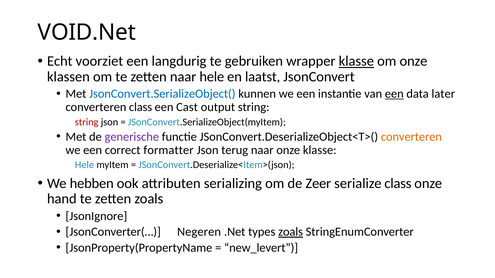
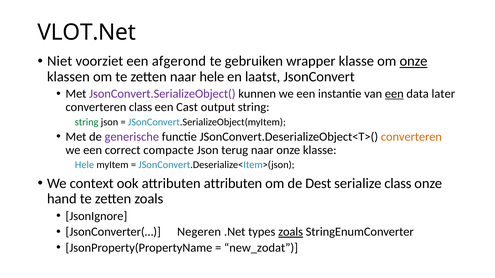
VOID.Net: VOID.Net -> VLOT.Net
Echt: Echt -> Niet
langdurig: langdurig -> afgerond
klasse at (356, 61) underline: present -> none
onze at (413, 61) underline: none -> present
JsonConvert.SerializeObject( colour: blue -> purple
string at (87, 122) colour: red -> green
formatter: formatter -> compacte
hebben: hebben -> context
attributen serializing: serializing -> attributen
Zeer: Zeer -> Dest
new_levert: new_levert -> new_zodat
